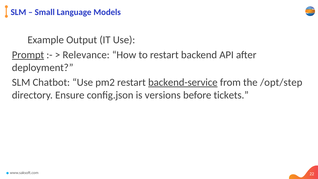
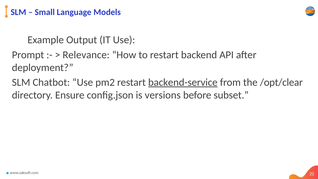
Prompt underline: present -> none
/opt/step: /opt/step -> /opt/clear
tickets: tickets -> subset
